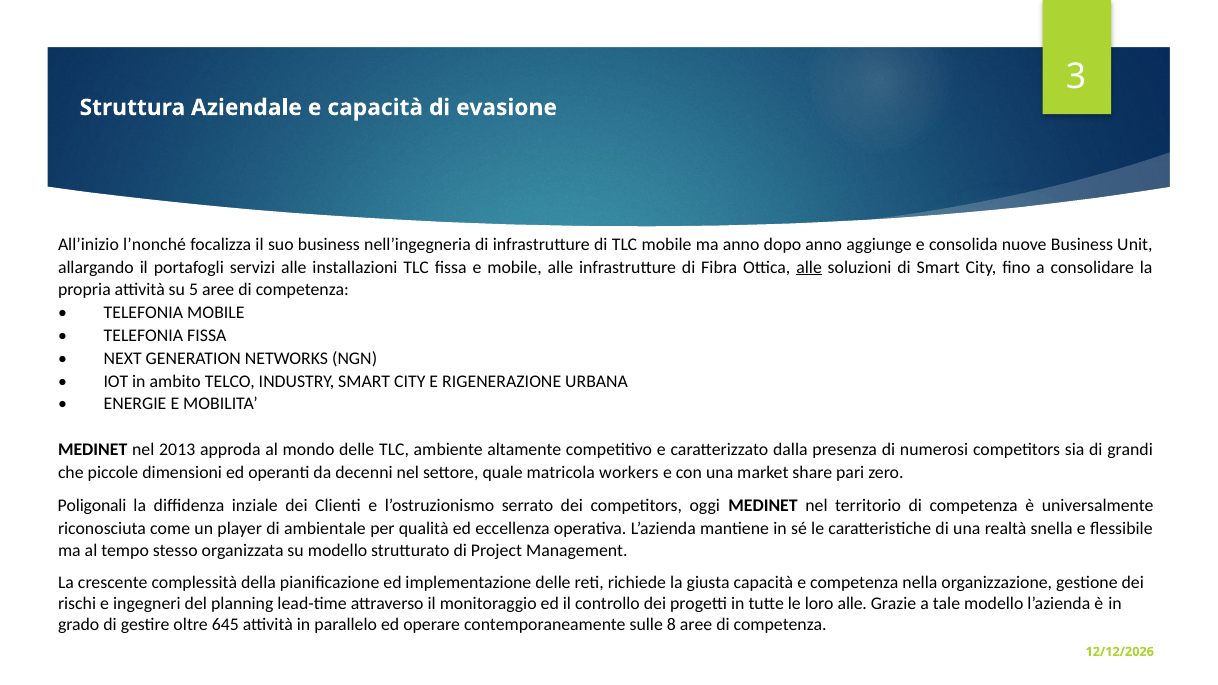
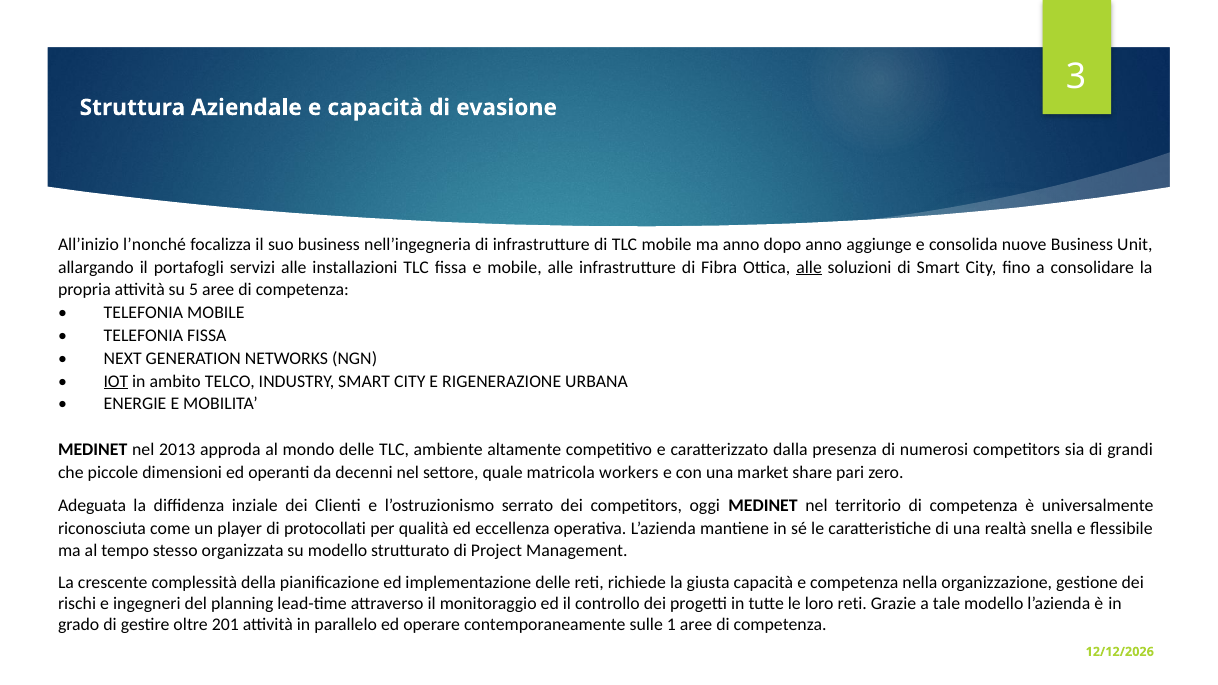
IOT underline: none -> present
Poligonali: Poligonali -> Adeguata
ambientale: ambientale -> protocollati
loro alle: alle -> reti
645: 645 -> 201
8: 8 -> 1
